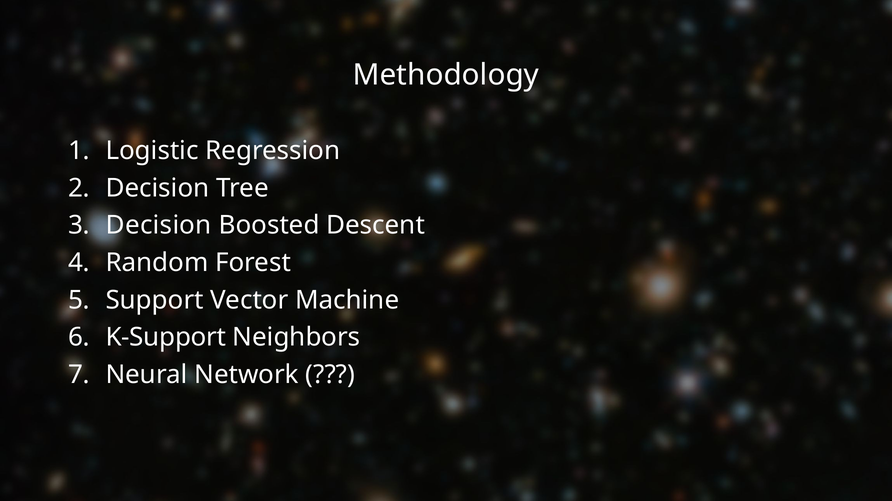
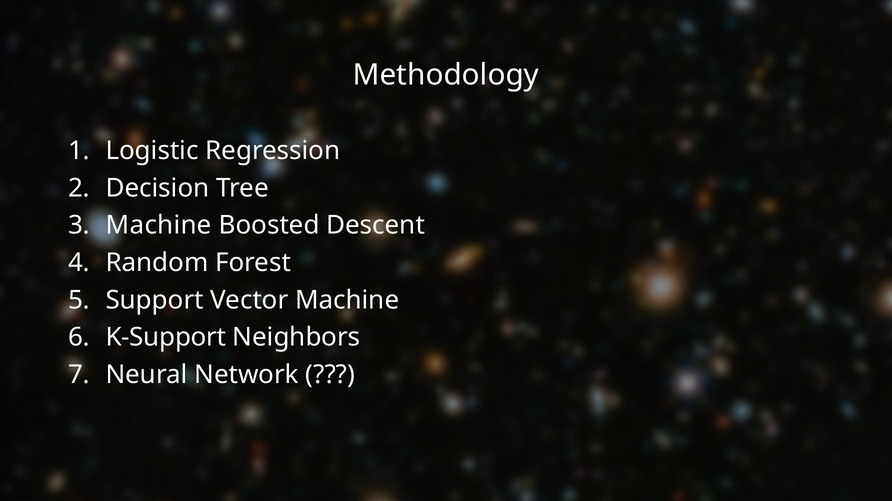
Decision at (159, 226): Decision -> Machine
